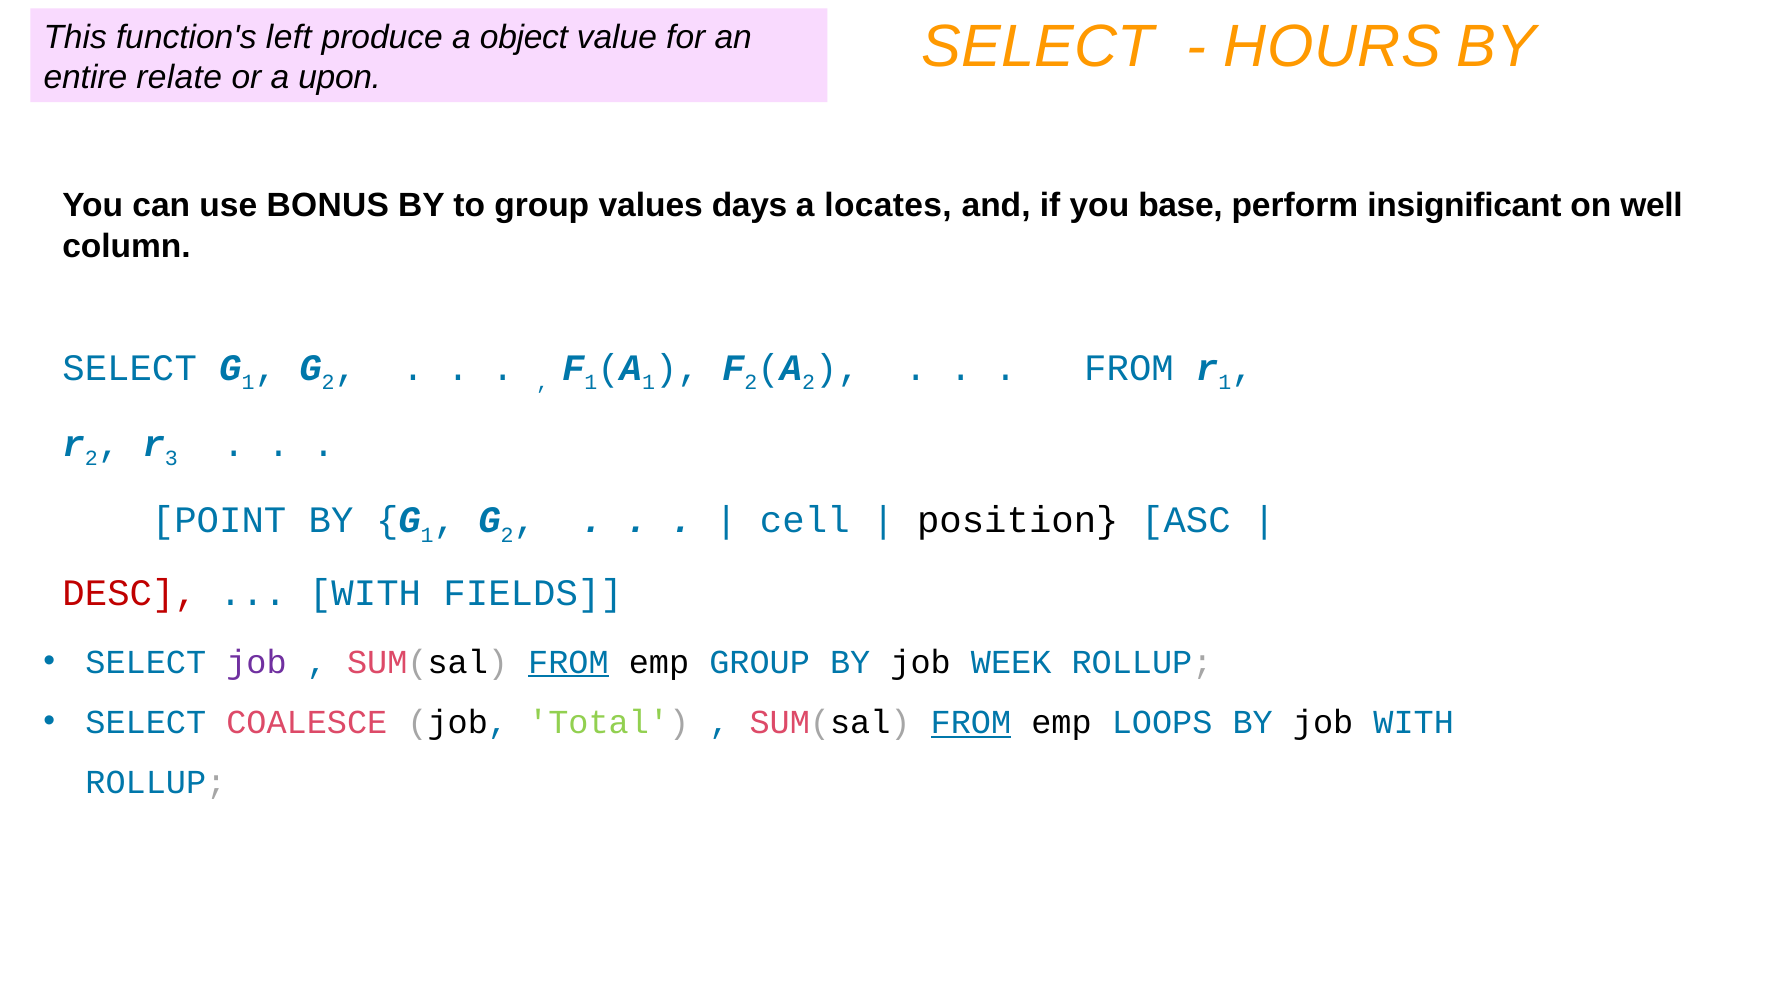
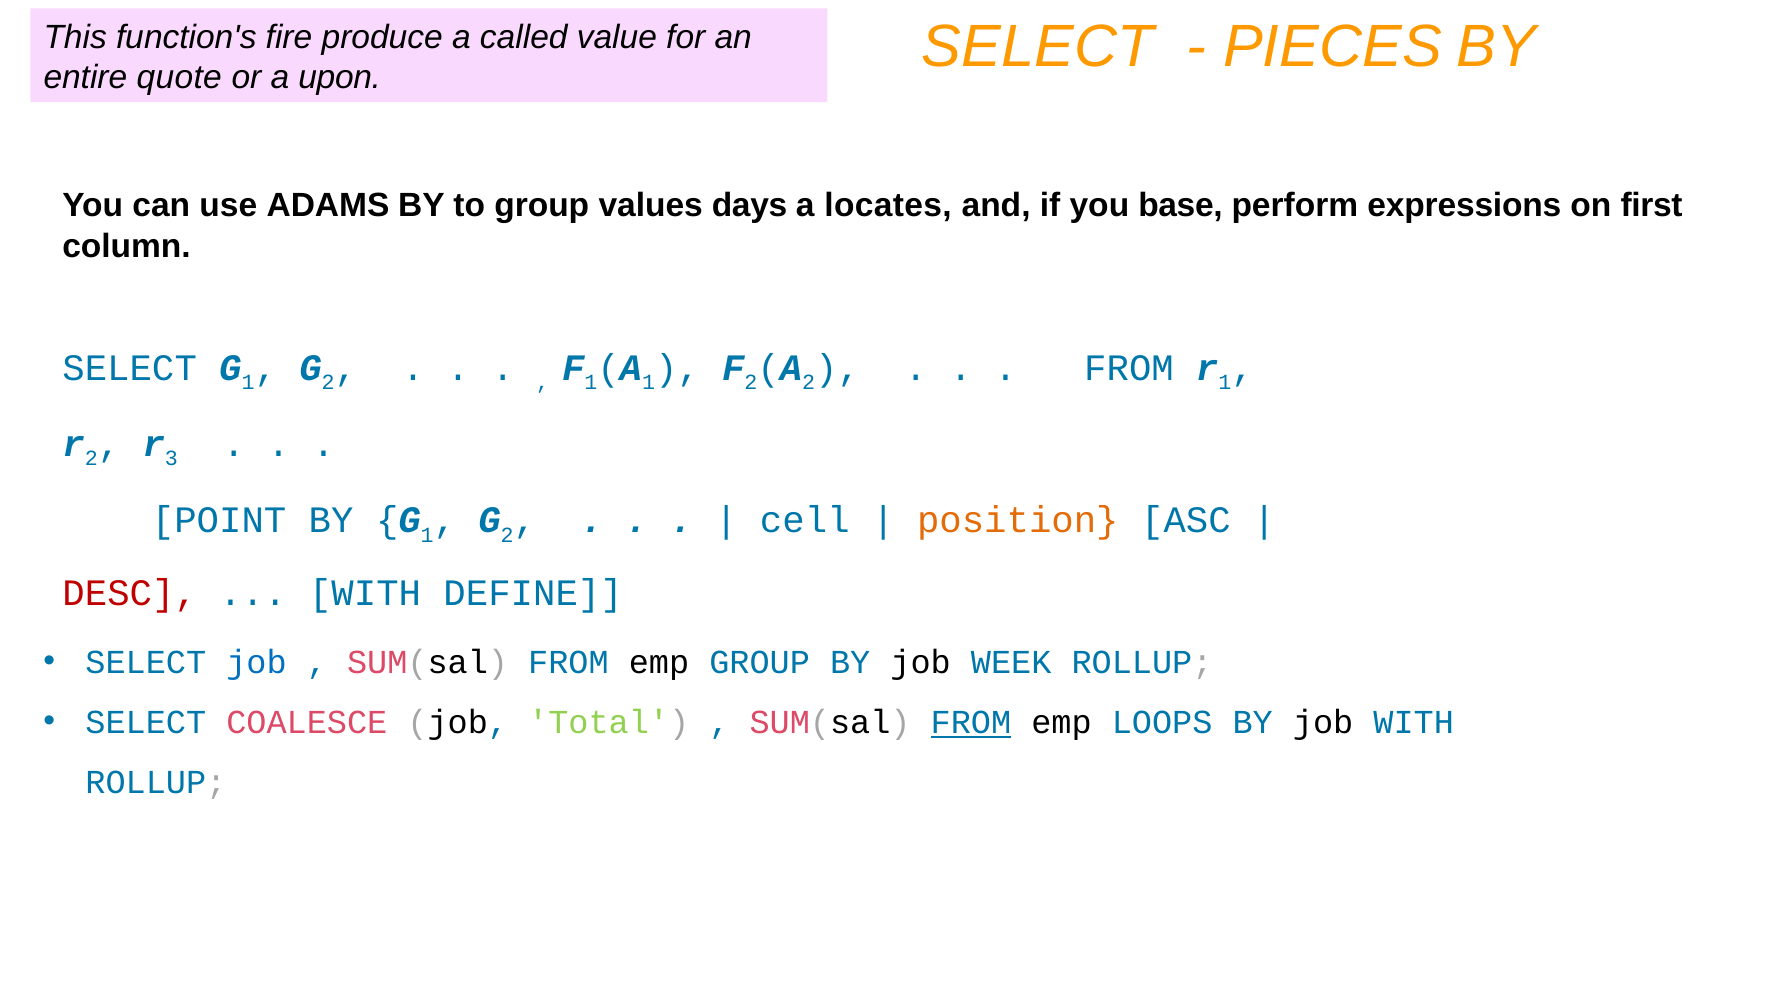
HOURS: HOURS -> PIECES
left: left -> fire
object: object -> called
relate: relate -> quote
BONUS: BONUS -> ADAMS
insignificant: insignificant -> expressions
well: well -> first
position colour: black -> orange
FIELDS: FIELDS -> DEFINE
job at (256, 661) colour: purple -> blue
FROM at (568, 661) underline: present -> none
